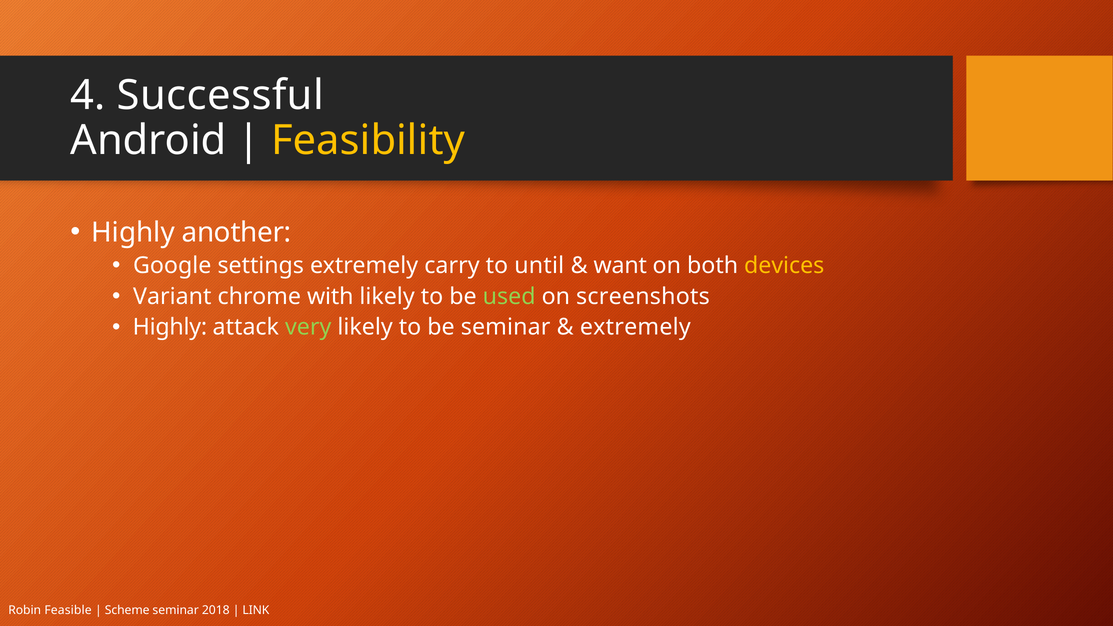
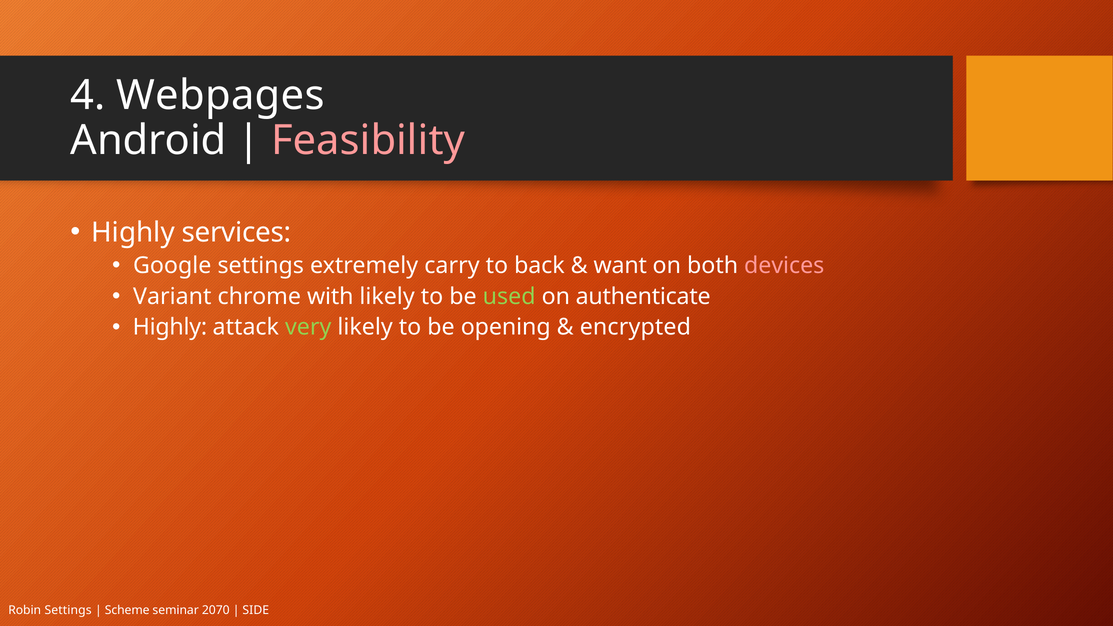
Successful: Successful -> Webpages
Feasibility colour: yellow -> pink
another: another -> services
until: until -> back
devices colour: yellow -> pink
screenshots: screenshots -> authenticate
be seminar: seminar -> opening
extremely at (635, 327): extremely -> encrypted
Robin Feasible: Feasible -> Settings
2018: 2018 -> 2070
LINK: LINK -> SIDE
